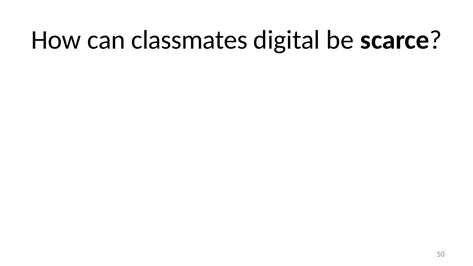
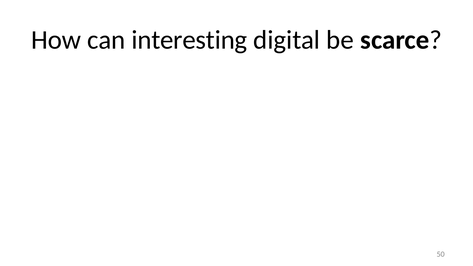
classmates: classmates -> interesting
